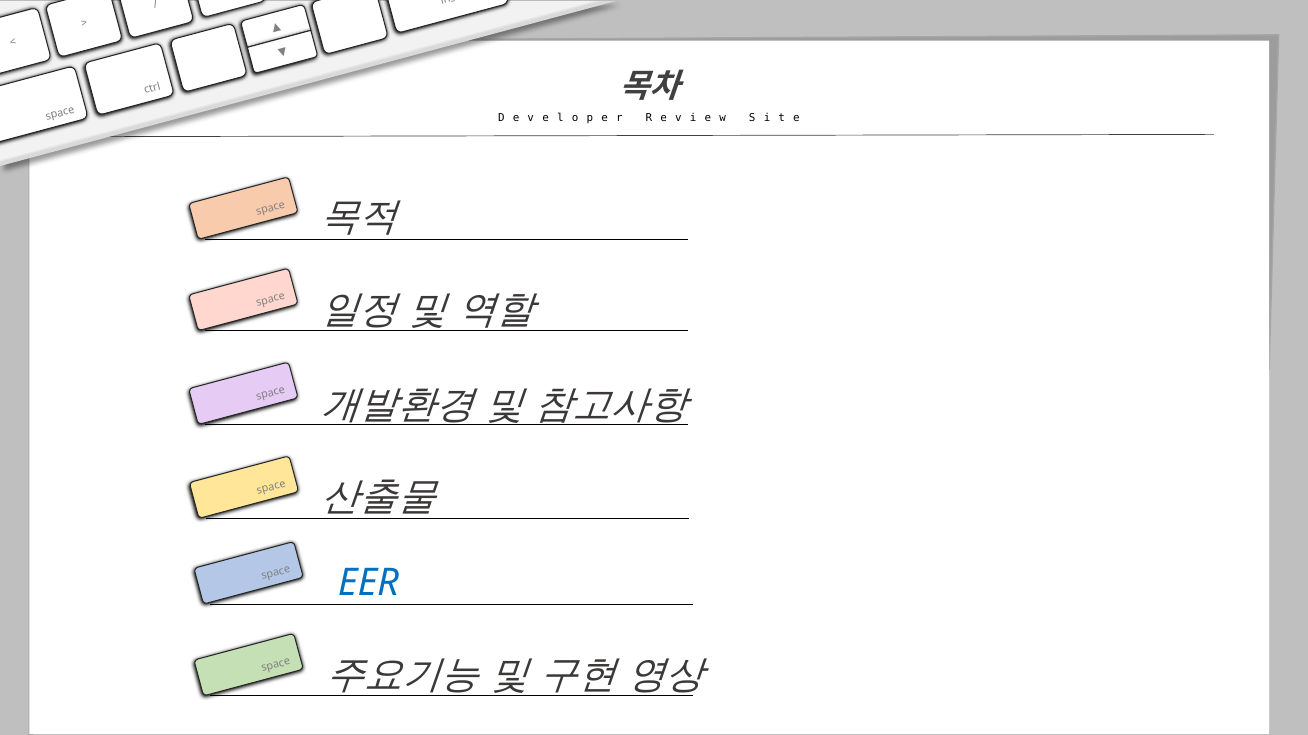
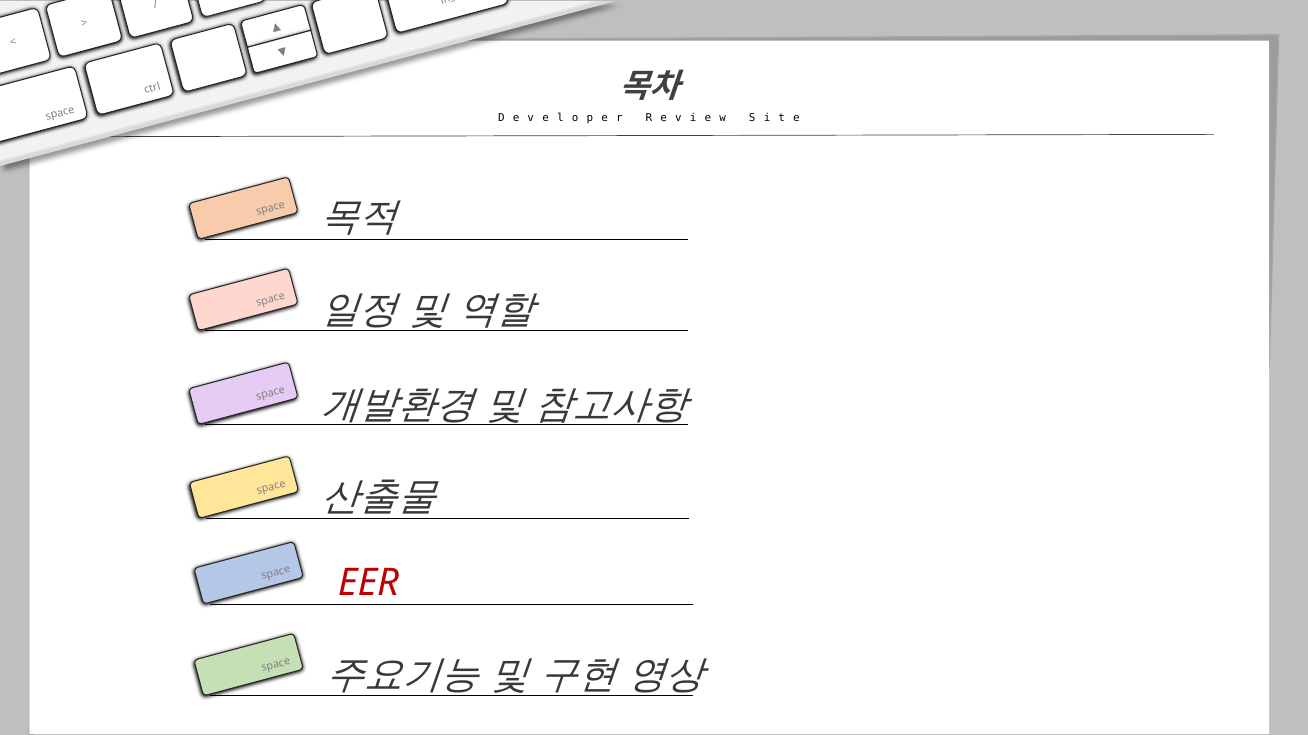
EER colour: blue -> red
